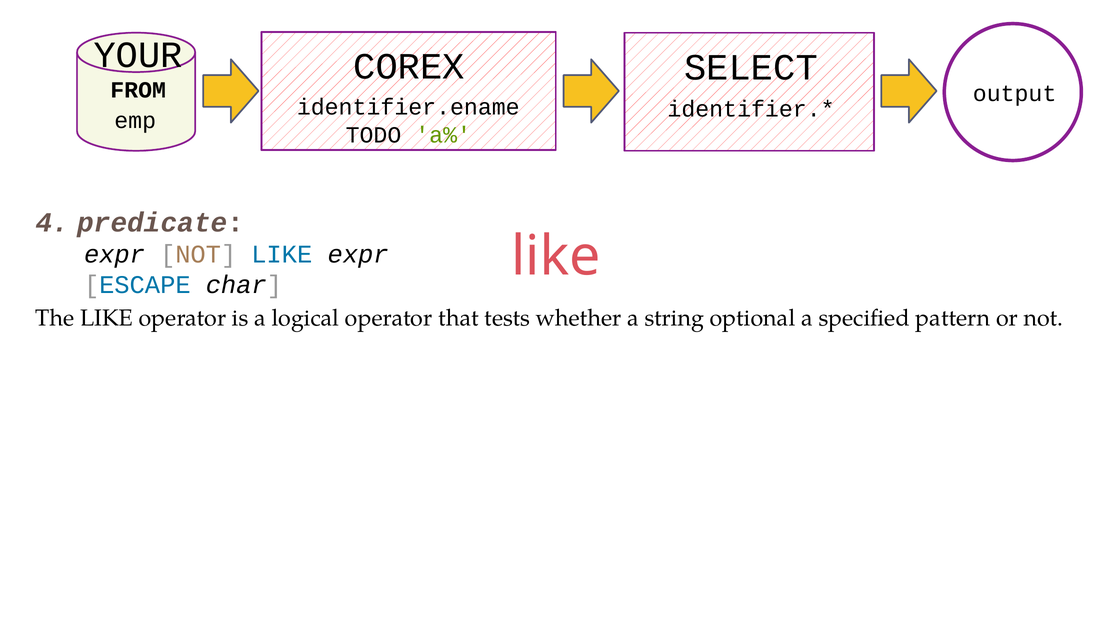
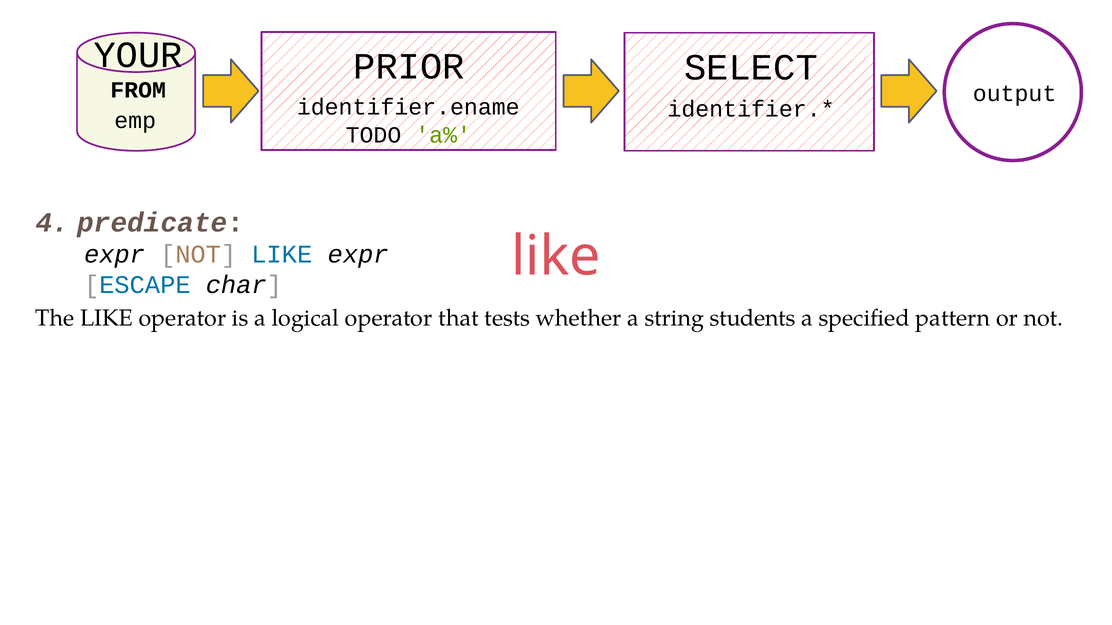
COREX: COREX -> PRIOR
optional: optional -> students
